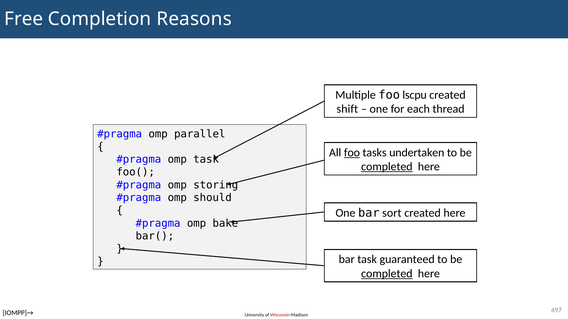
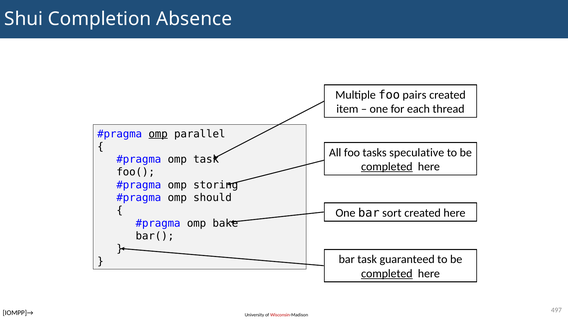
Free: Free -> Shui
Reasons: Reasons -> Absence
lscpu: lscpu -> pairs
shift: shift -> item
omp at (158, 134) underline: none -> present
foo at (352, 153) underline: present -> none
undertaken: undertaken -> speculative
